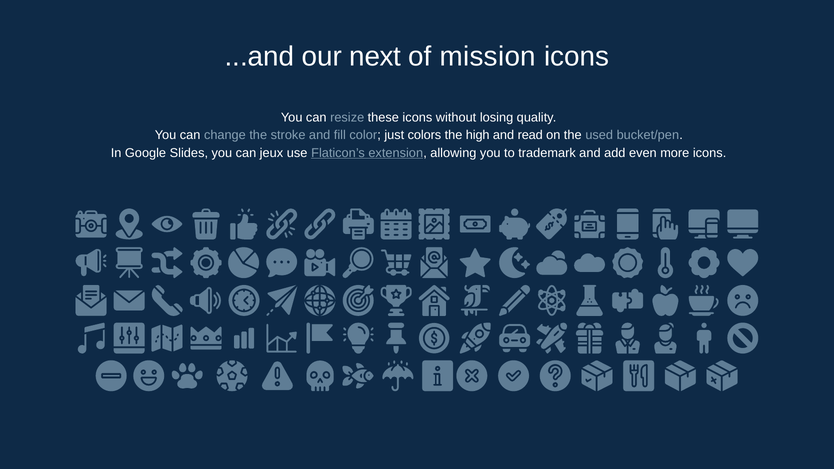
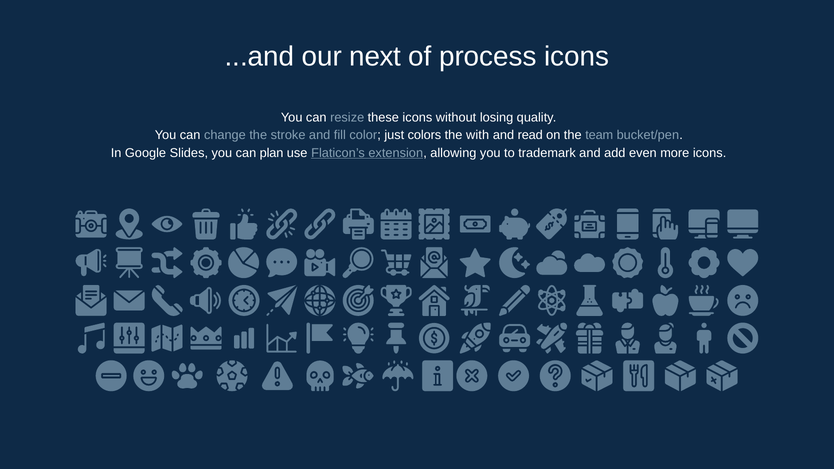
mission: mission -> process
high: high -> with
used: used -> team
jeux: jeux -> plan
